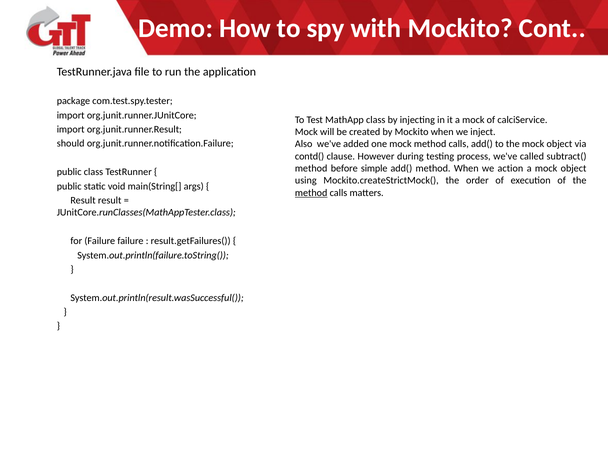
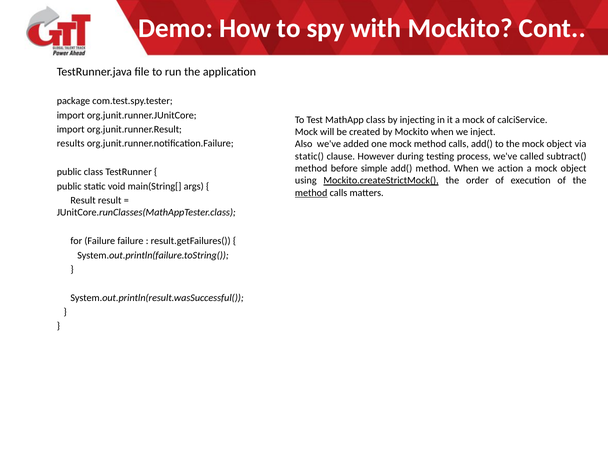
should: should -> results
contd(: contd( -> static(
Mockito.createStrictMock( underline: none -> present
